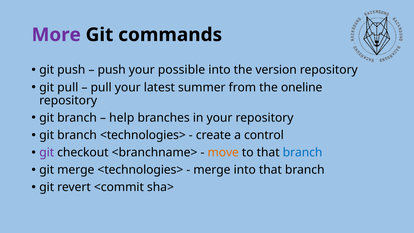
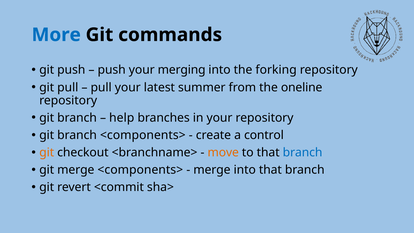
More colour: purple -> blue
possible: possible -> merging
version: version -> forking
branch <technologies>: <technologies> -> <components>
git at (47, 152) colour: purple -> orange
merge <technologies>: <technologies> -> <components>
